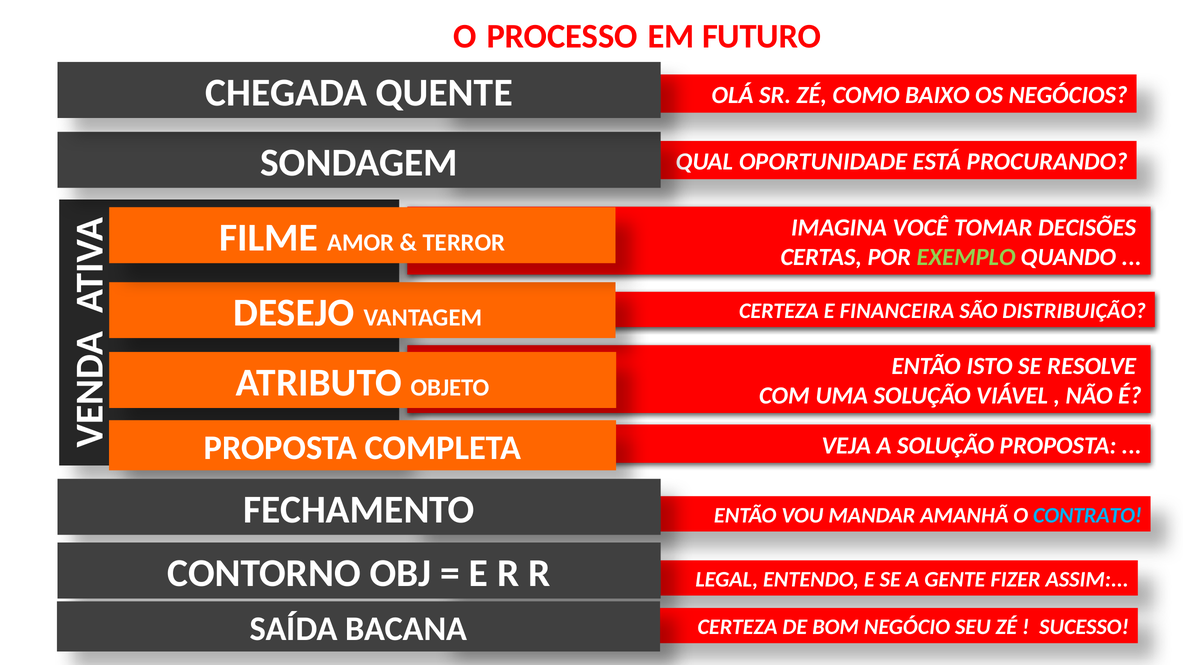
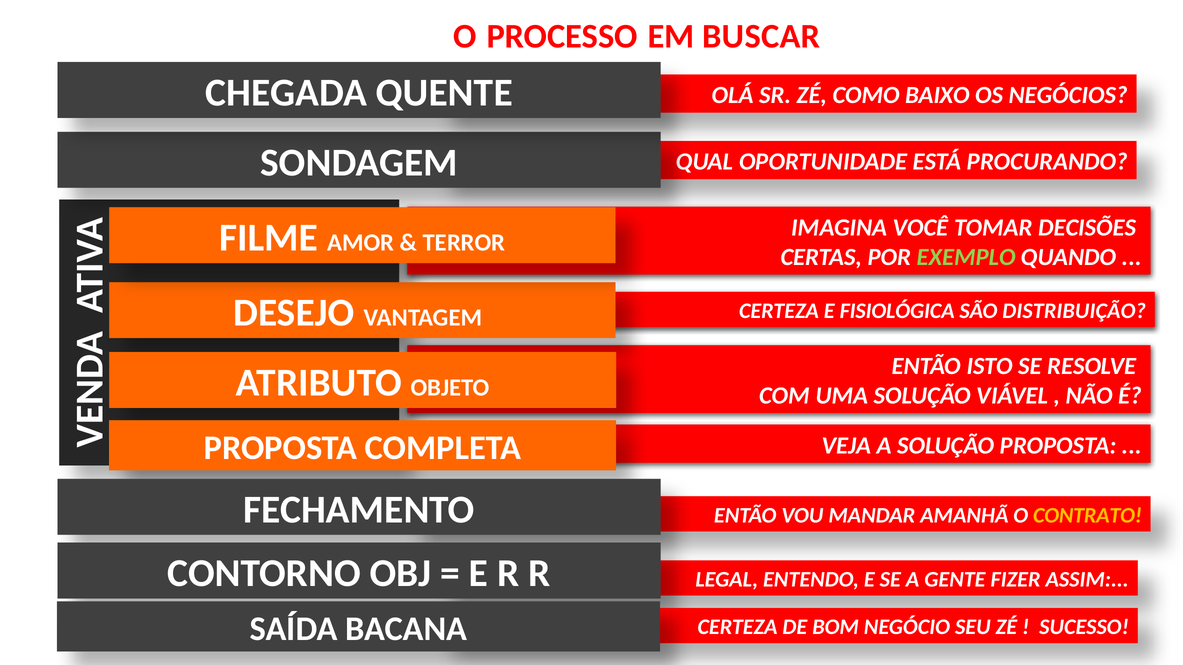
FUTURO: FUTURO -> BUSCAR
FINANCEIRA: FINANCEIRA -> FISIOLÓGICA
CONTRATO colour: light blue -> yellow
